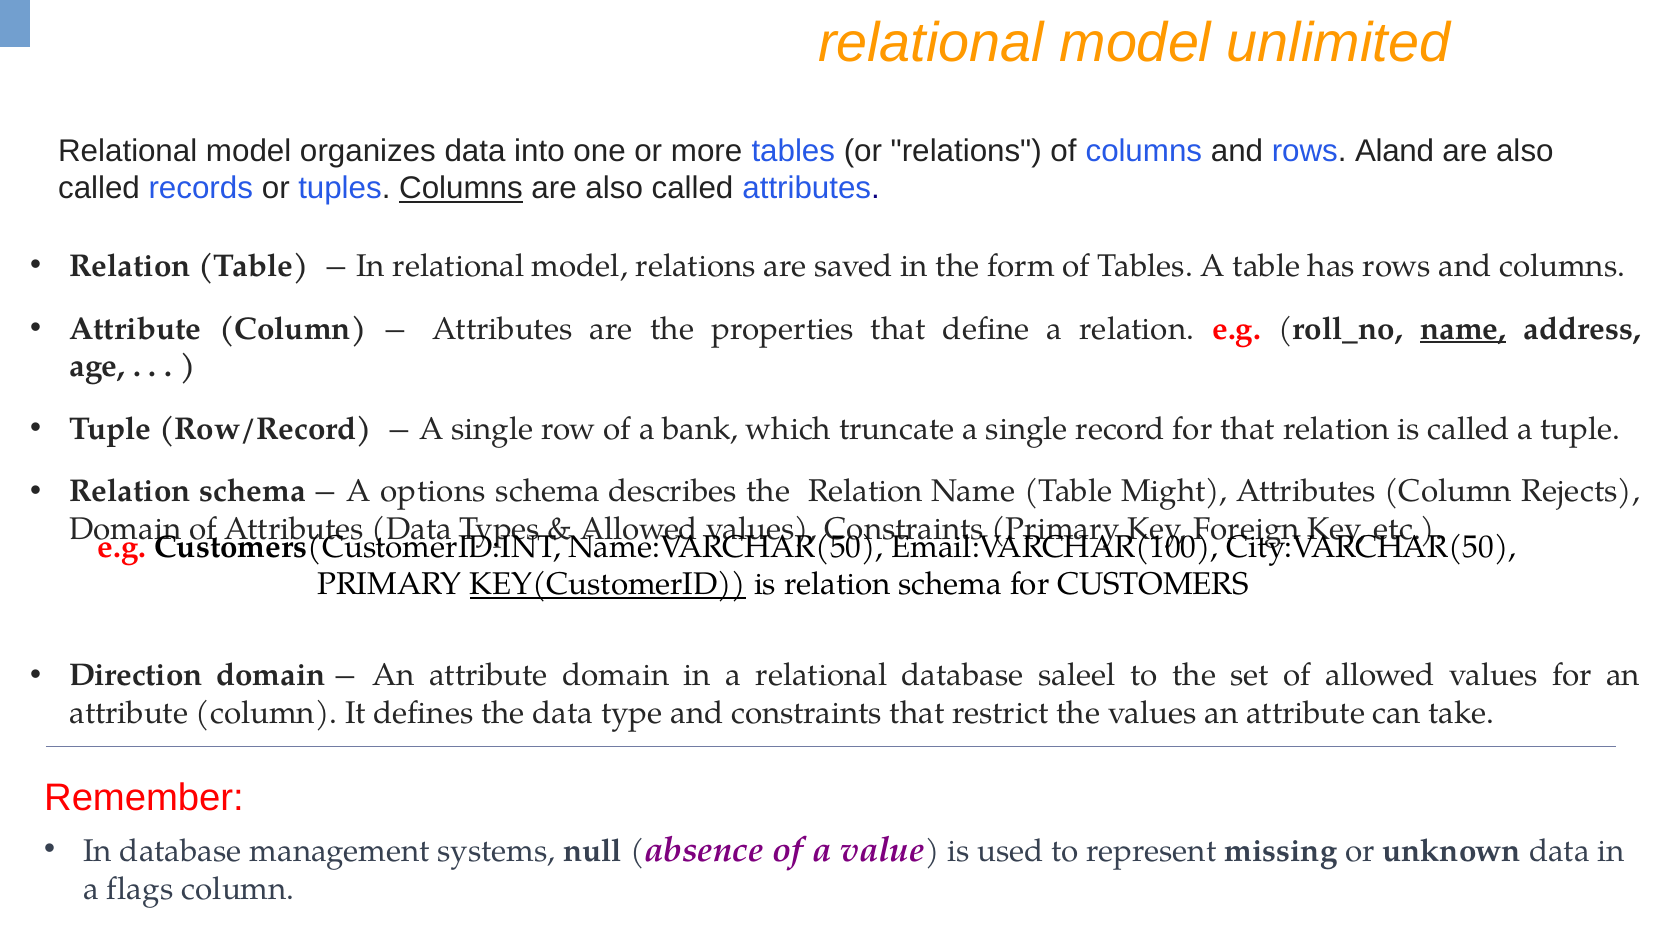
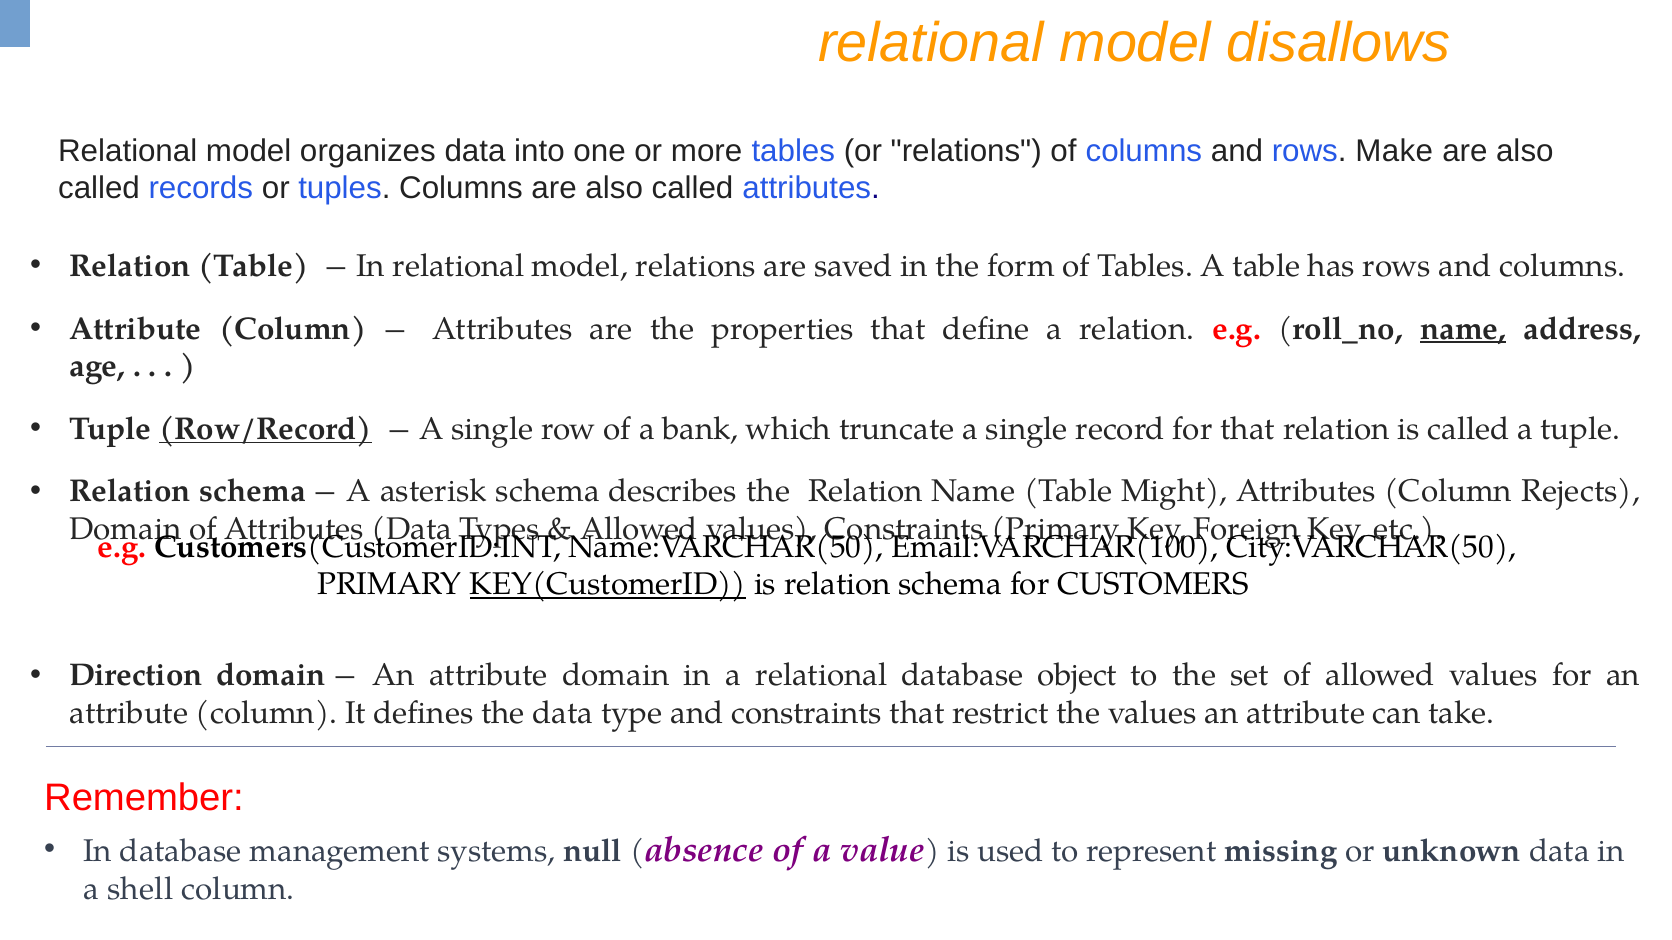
unlimited: unlimited -> disallows
Aland: Aland -> Make
Columns at (461, 188) underline: present -> none
Row/Record underline: none -> present
options: options -> asterisk
saleel: saleel -> object
flags: flags -> shell
